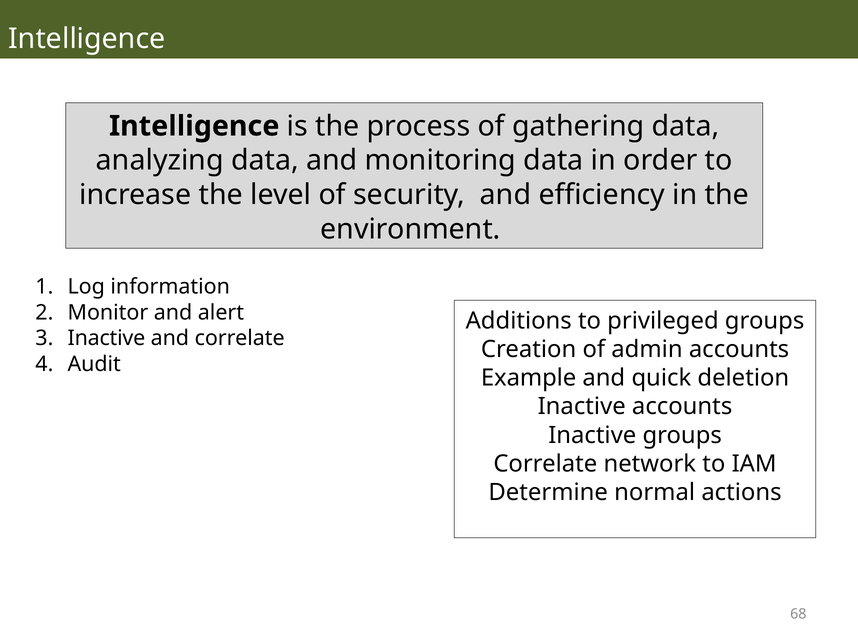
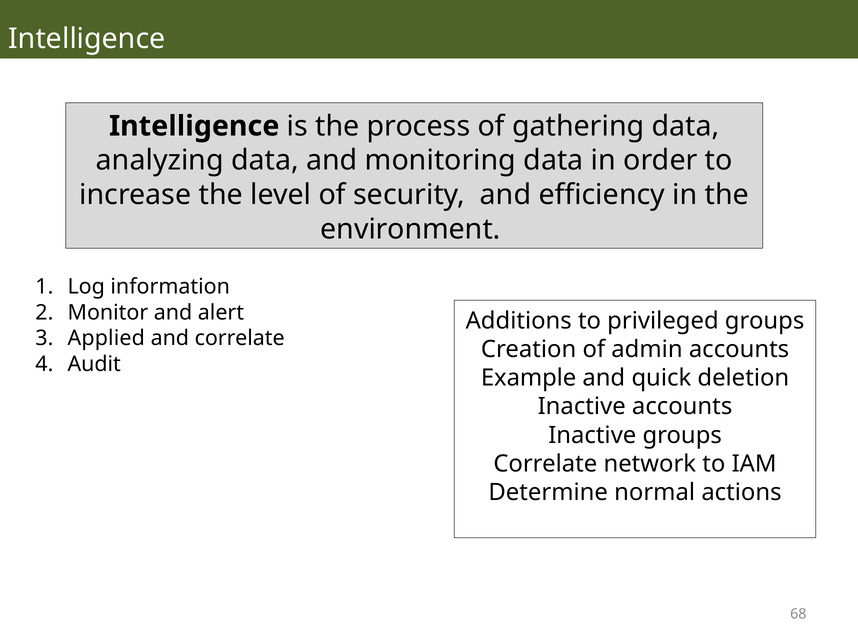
Inactive at (106, 338): Inactive -> Applied
